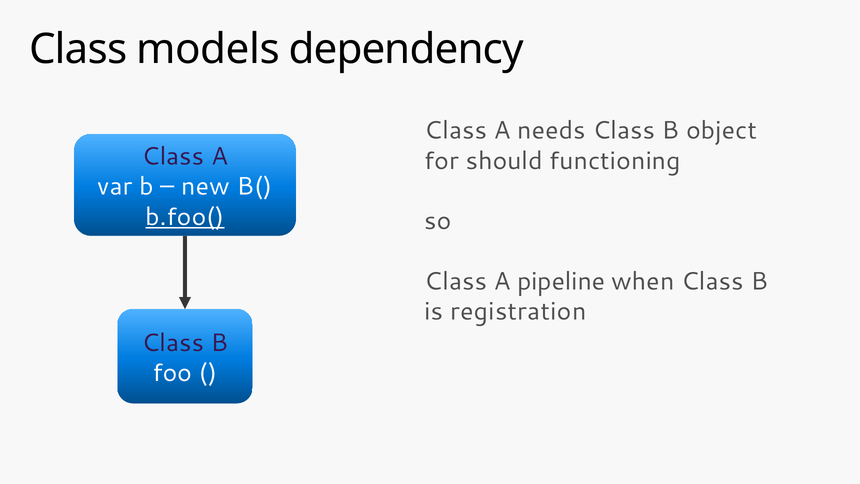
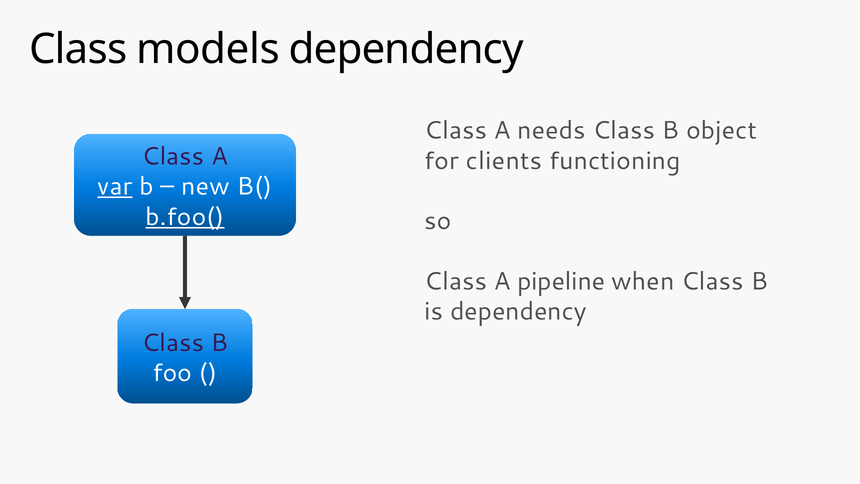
should: should -> clients
var underline: none -> present
is registration: registration -> dependency
